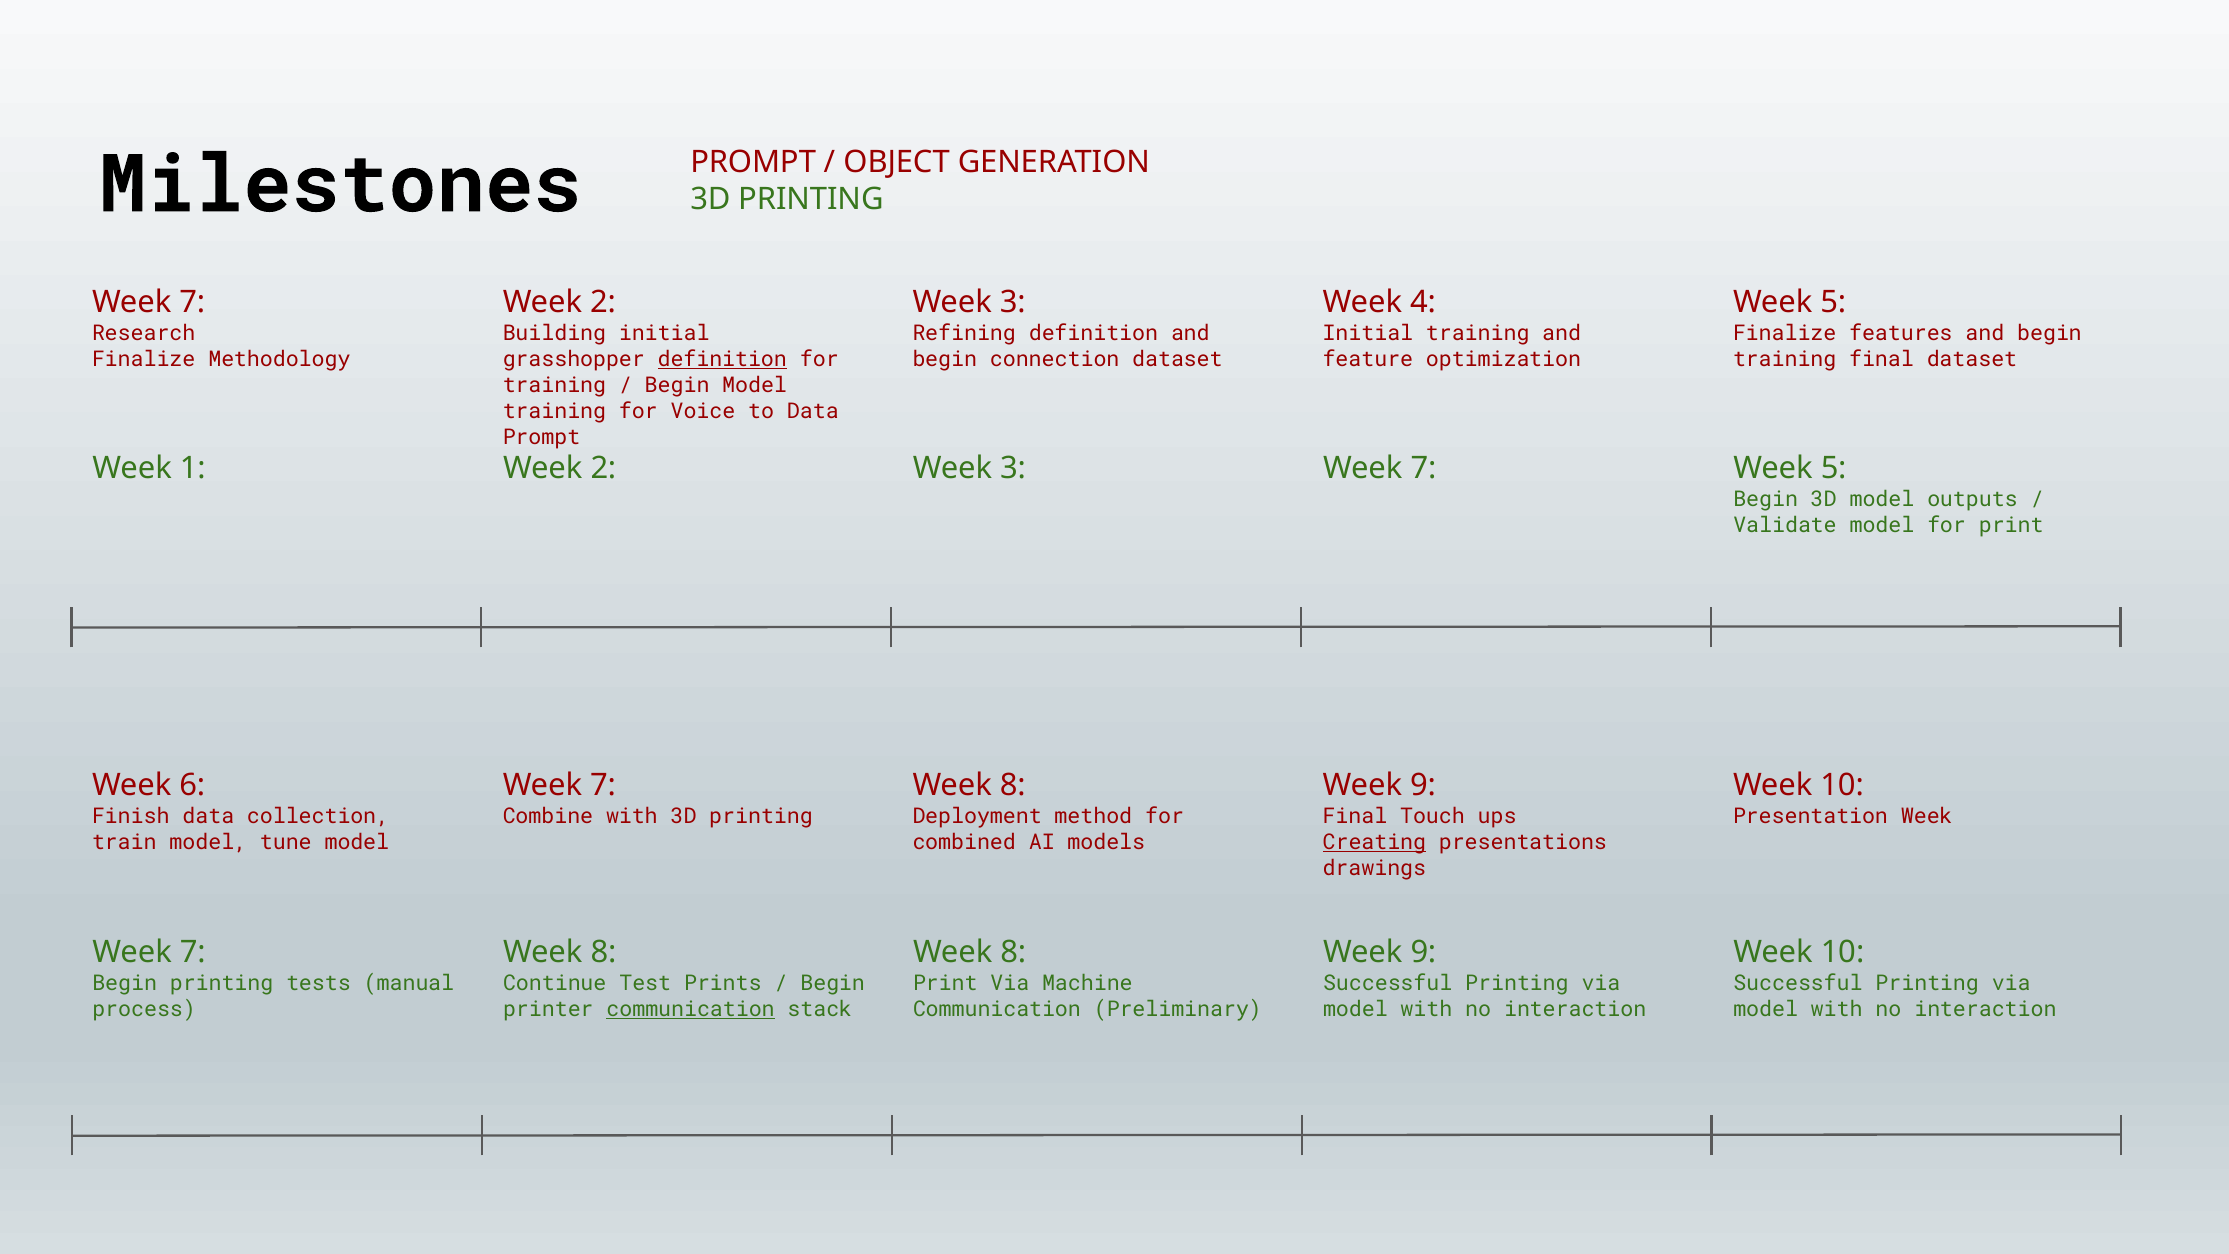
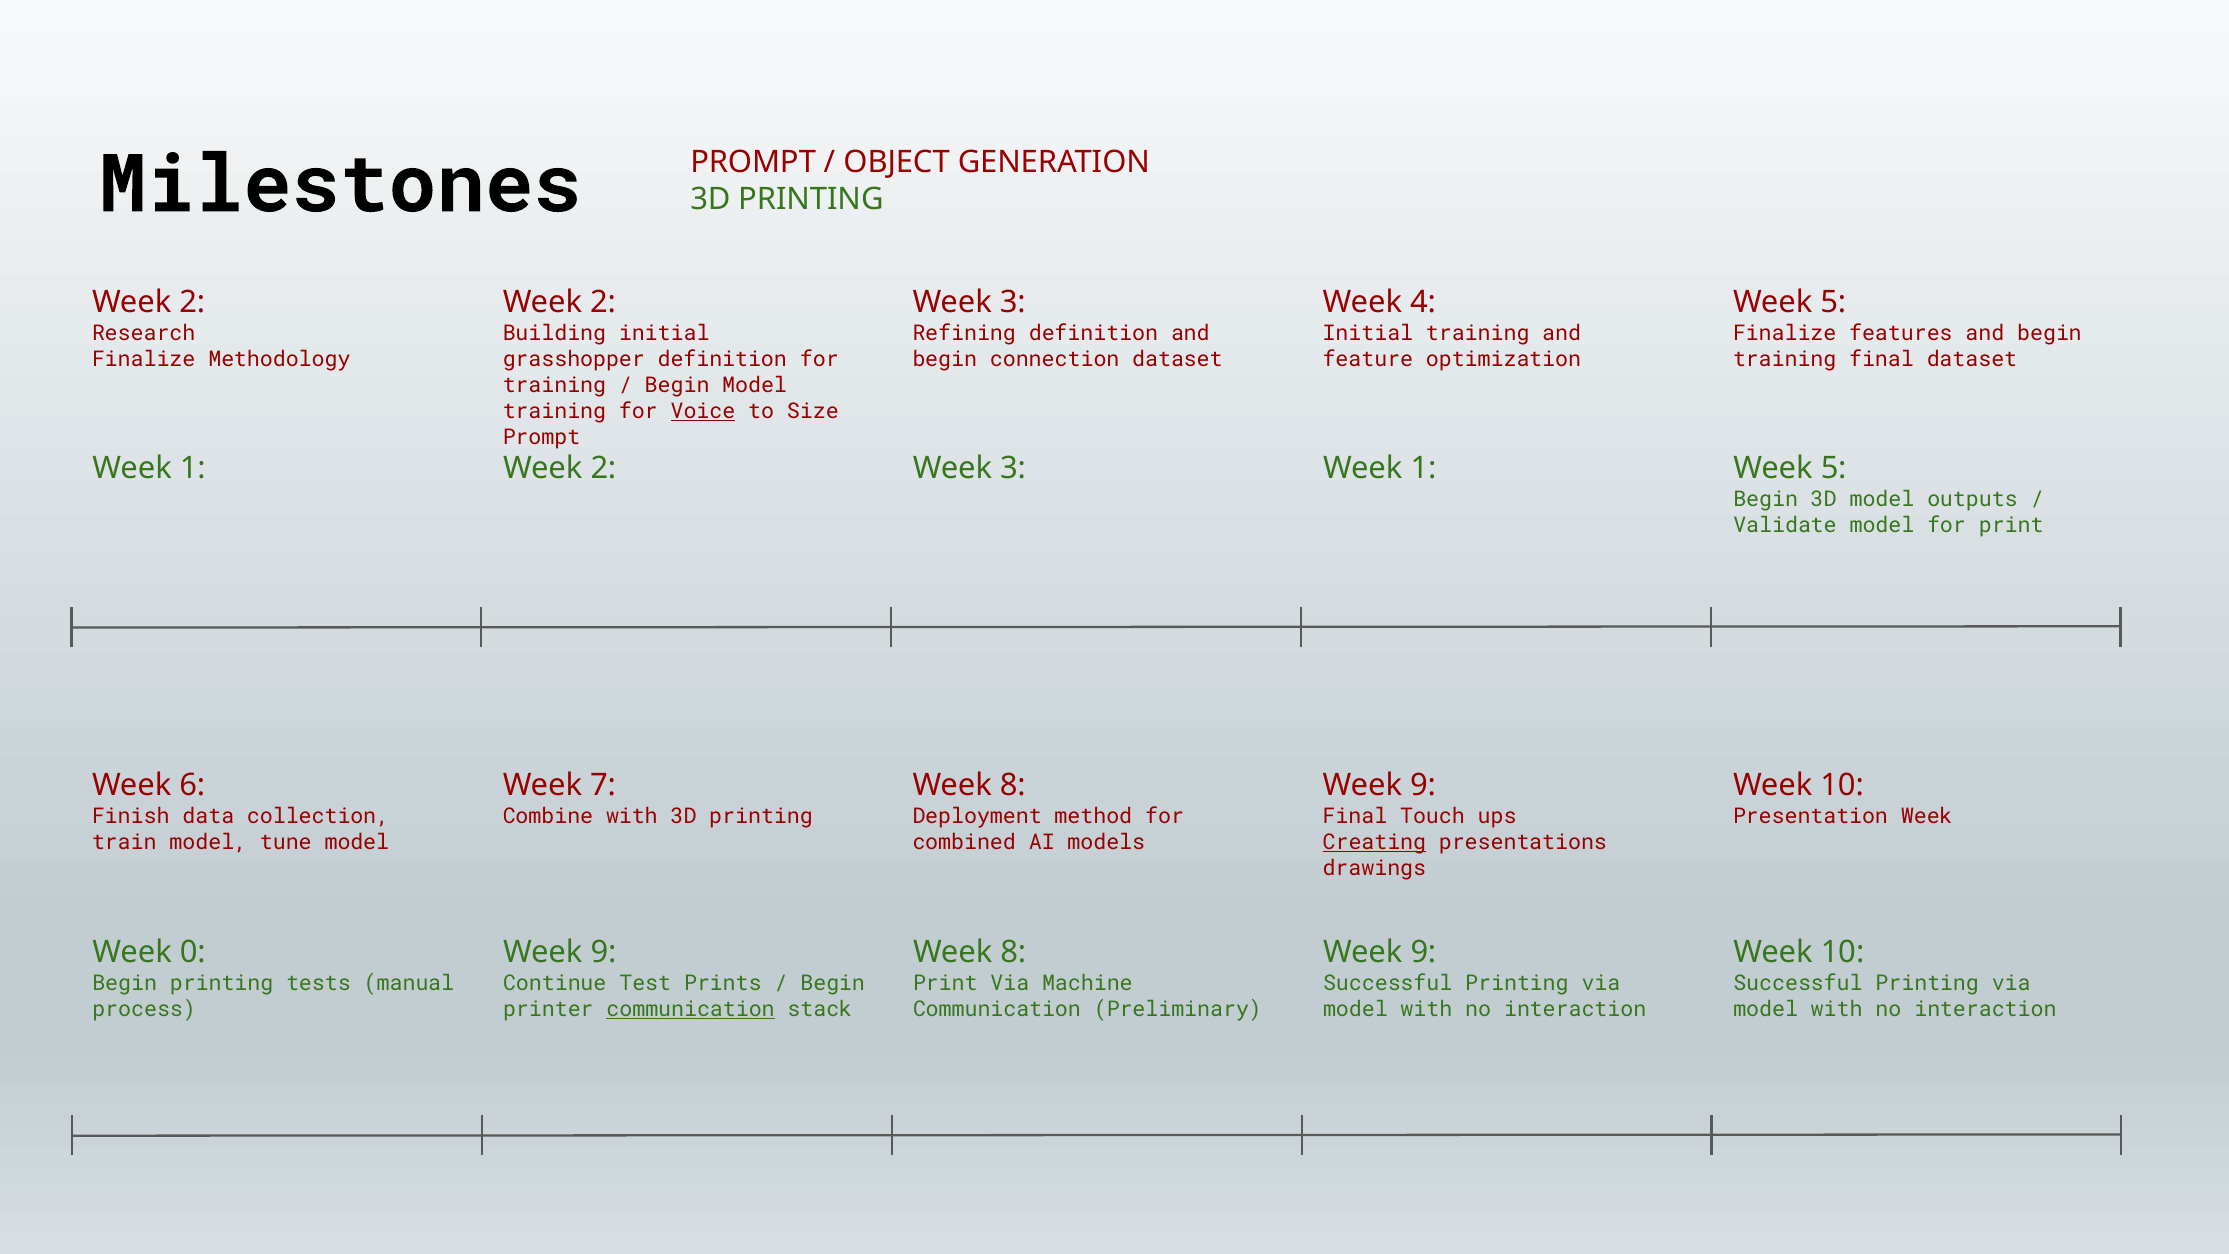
7 at (192, 302): 7 -> 2
definition at (722, 359) underline: present -> none
Voice underline: none -> present
to Data: Data -> Size
3 Week 7: 7 -> 1
7 at (193, 952): 7 -> 0
8 at (603, 952): 8 -> 9
